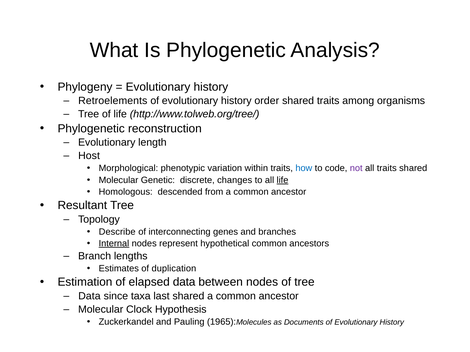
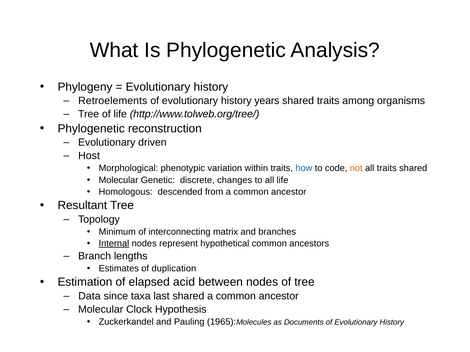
order: order -> years
length: length -> driven
not colour: purple -> orange
life at (282, 180) underline: present -> none
Describe: Describe -> Minimum
genes: genes -> matrix
elapsed data: data -> acid
